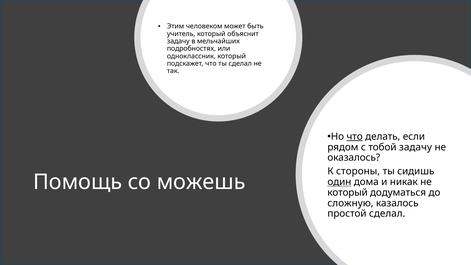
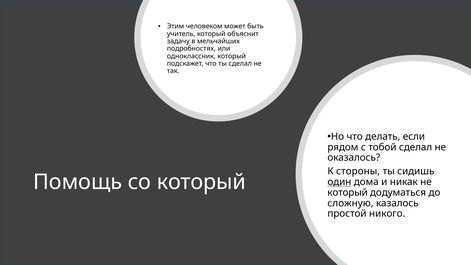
что at (355, 136) underline: present -> none
тобой задачу: задачу -> сделал
со можешь: можешь -> который
простой сделал: сделал -> никого
